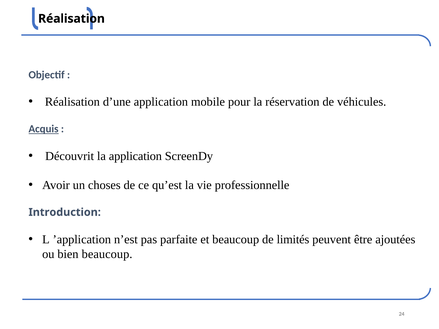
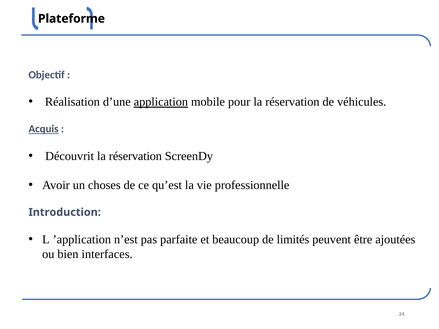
Réalisation at (71, 19): Réalisation -> Plateforme
application at (161, 102) underline: none -> present
Découvrit la application: application -> réservation
bien beaucoup: beaucoup -> interfaces
